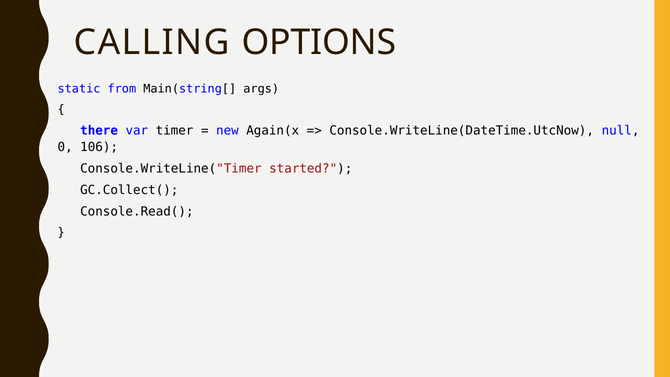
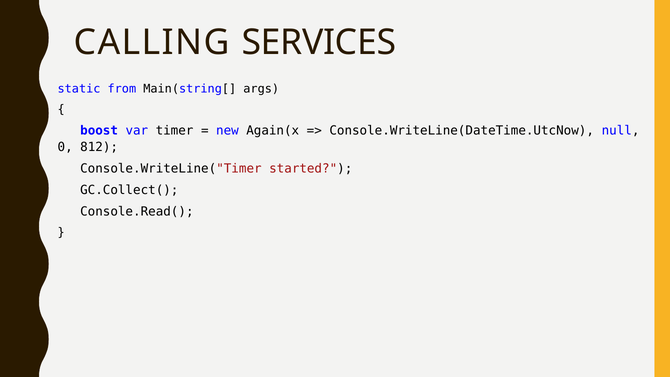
OPTIONS: OPTIONS -> SERVICES
there: there -> boost
106: 106 -> 812
